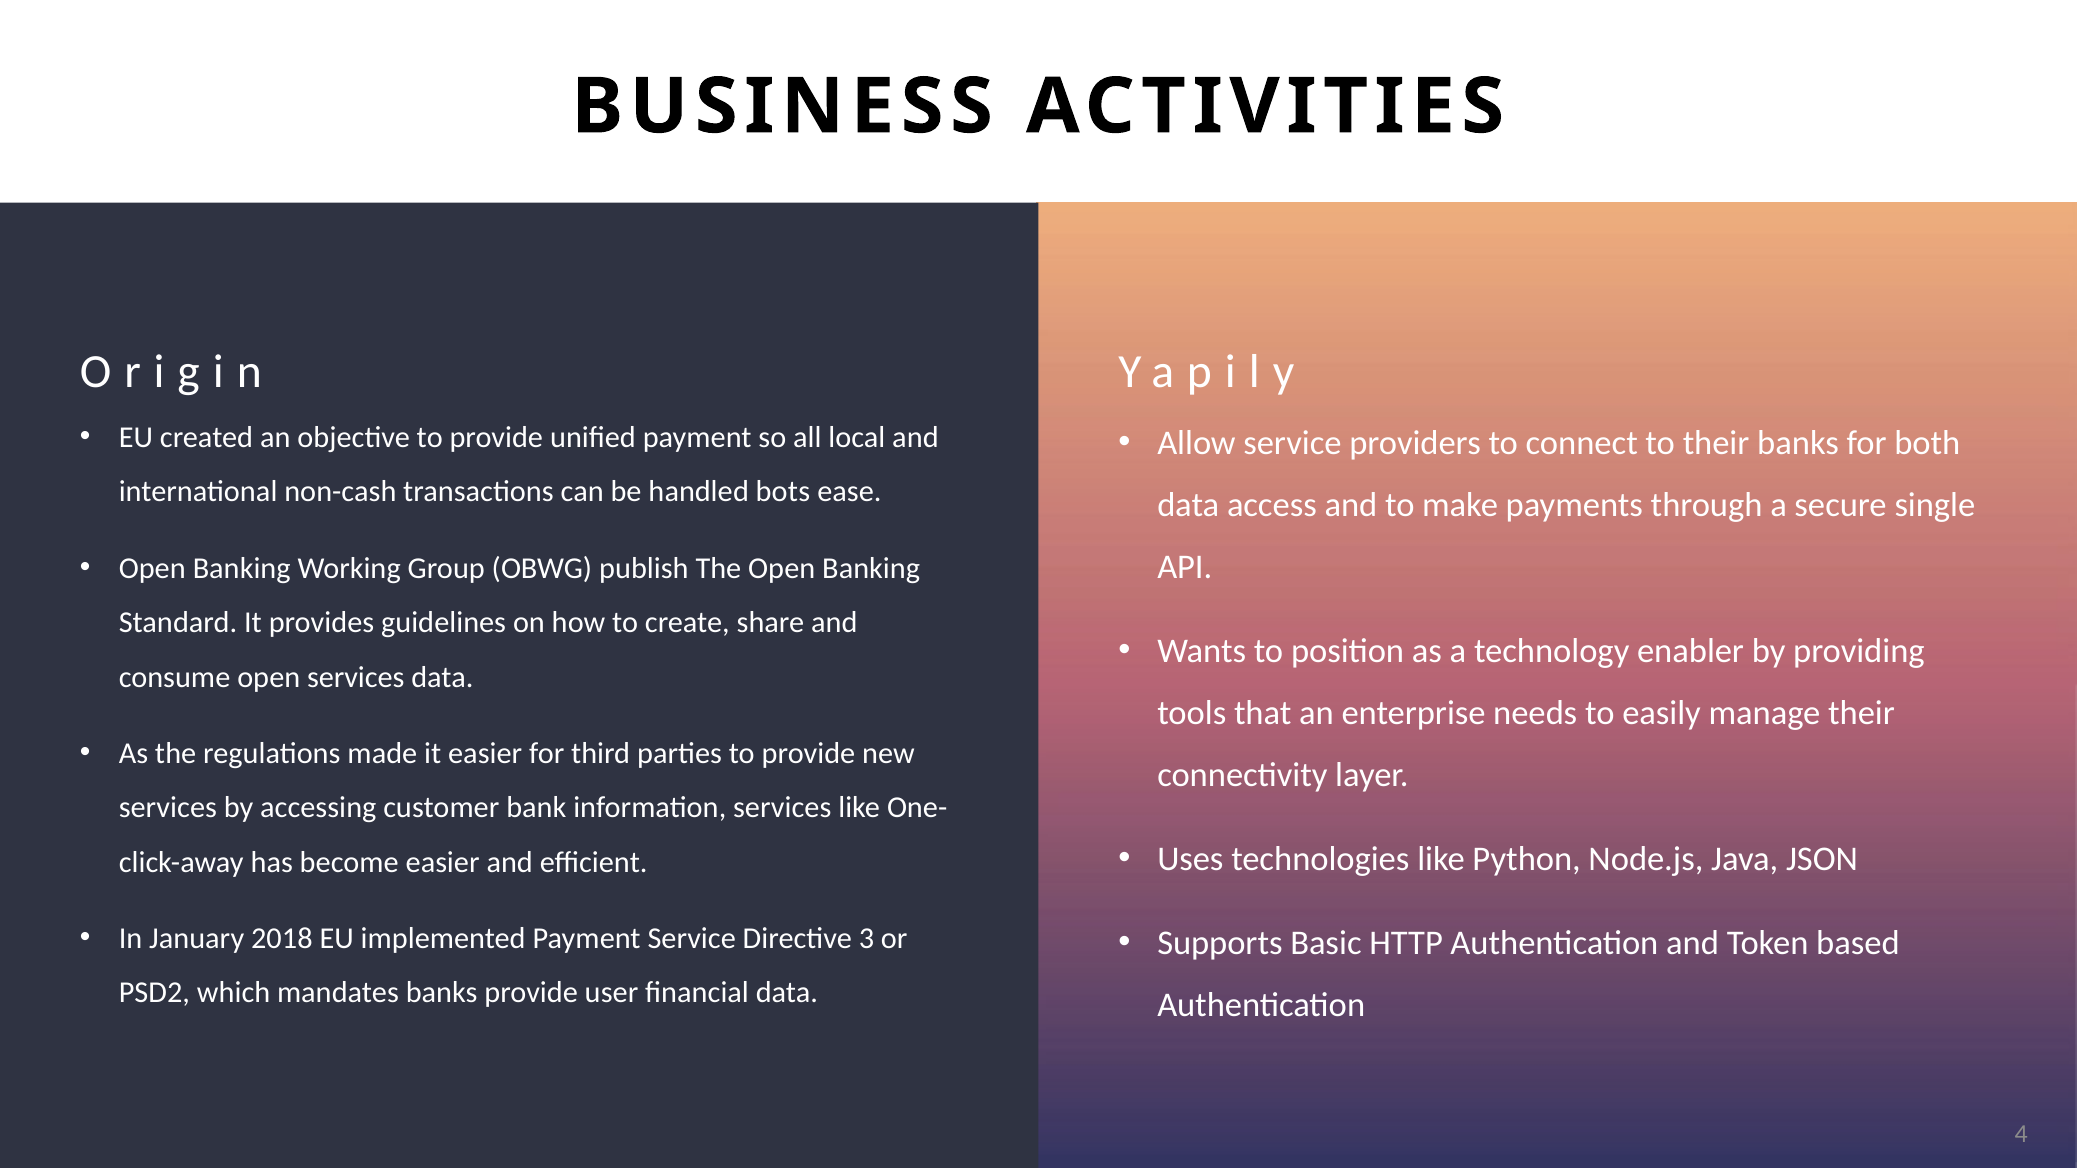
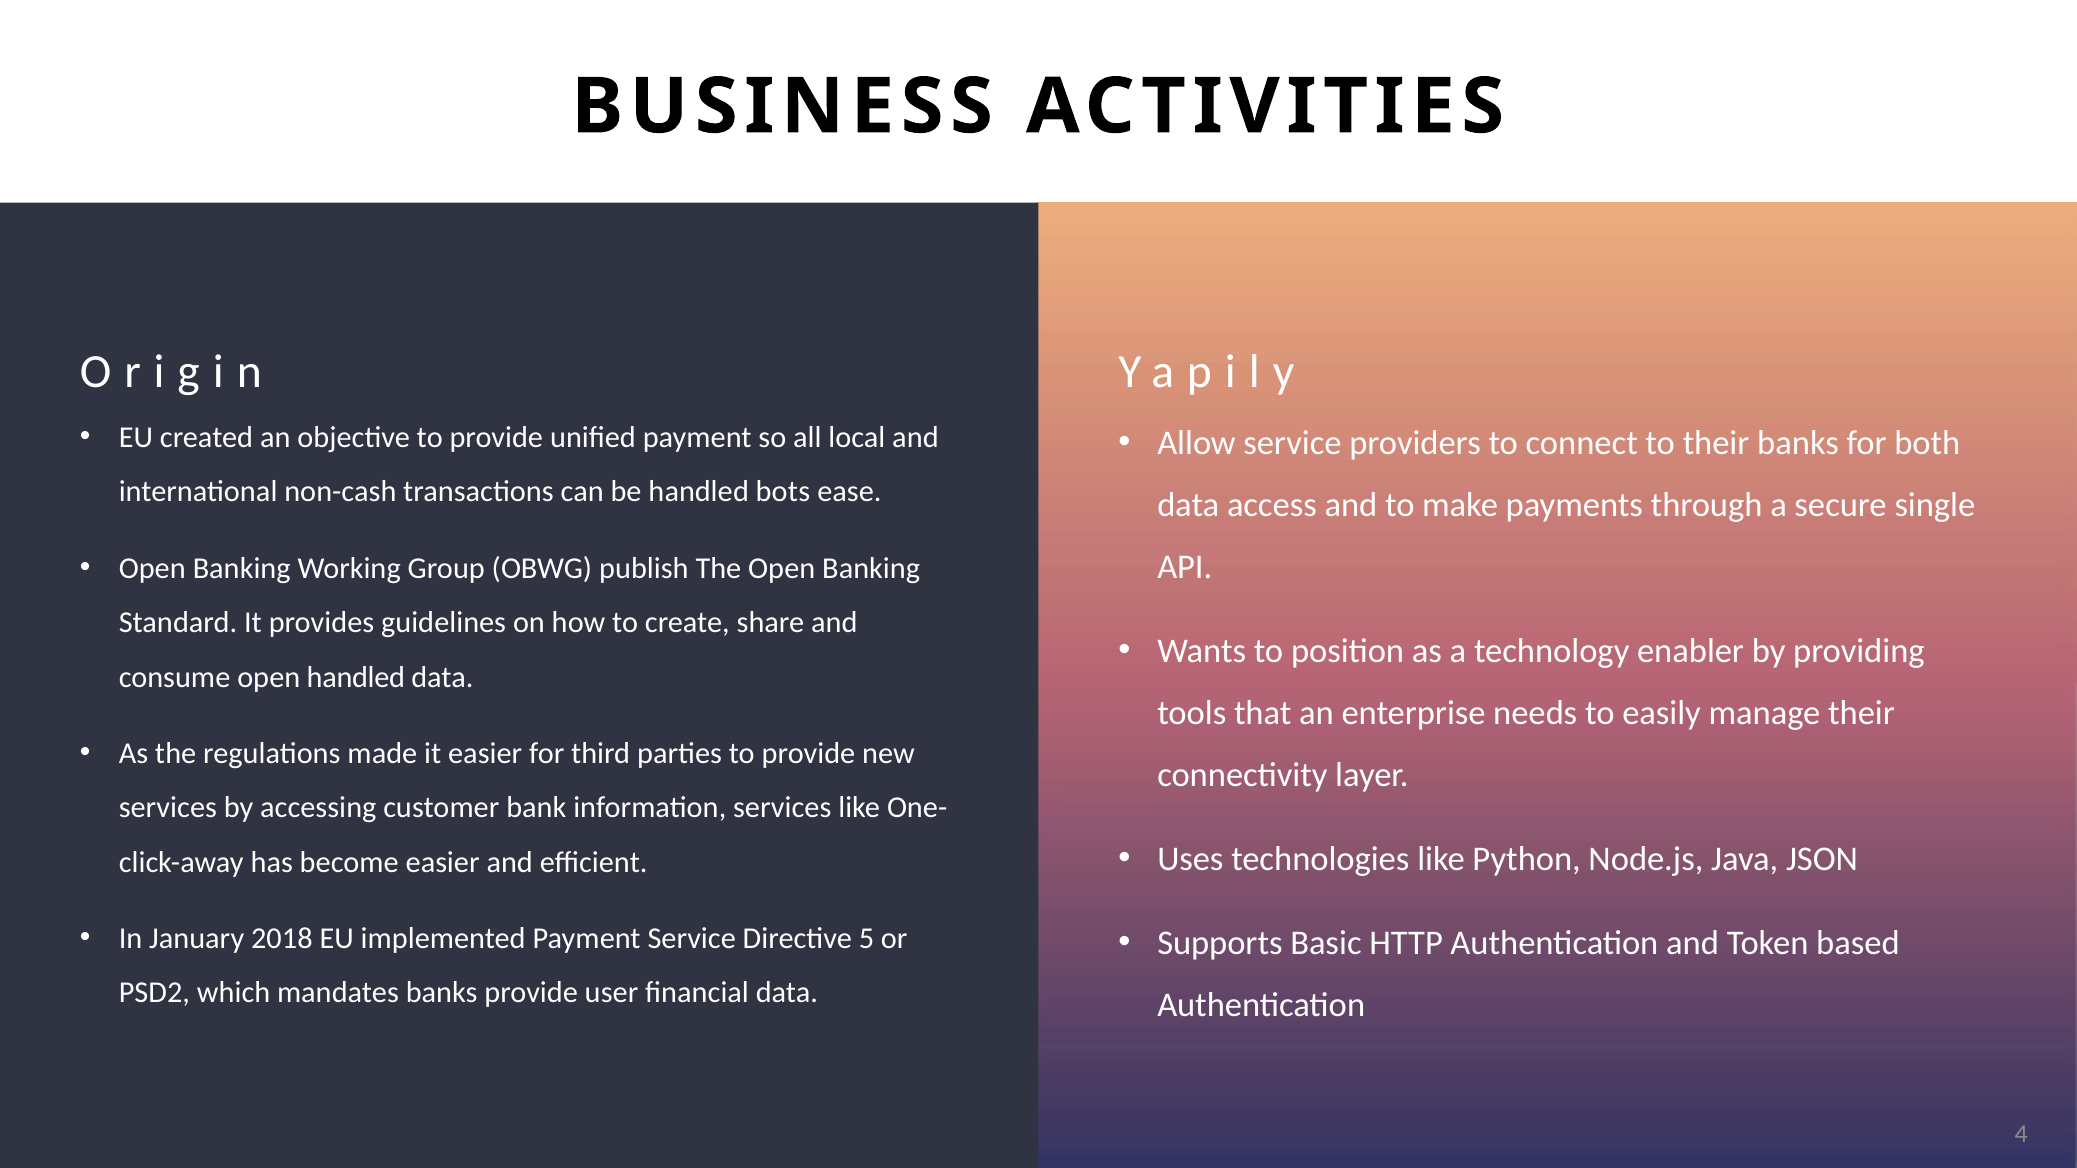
open services: services -> handled
3: 3 -> 5
